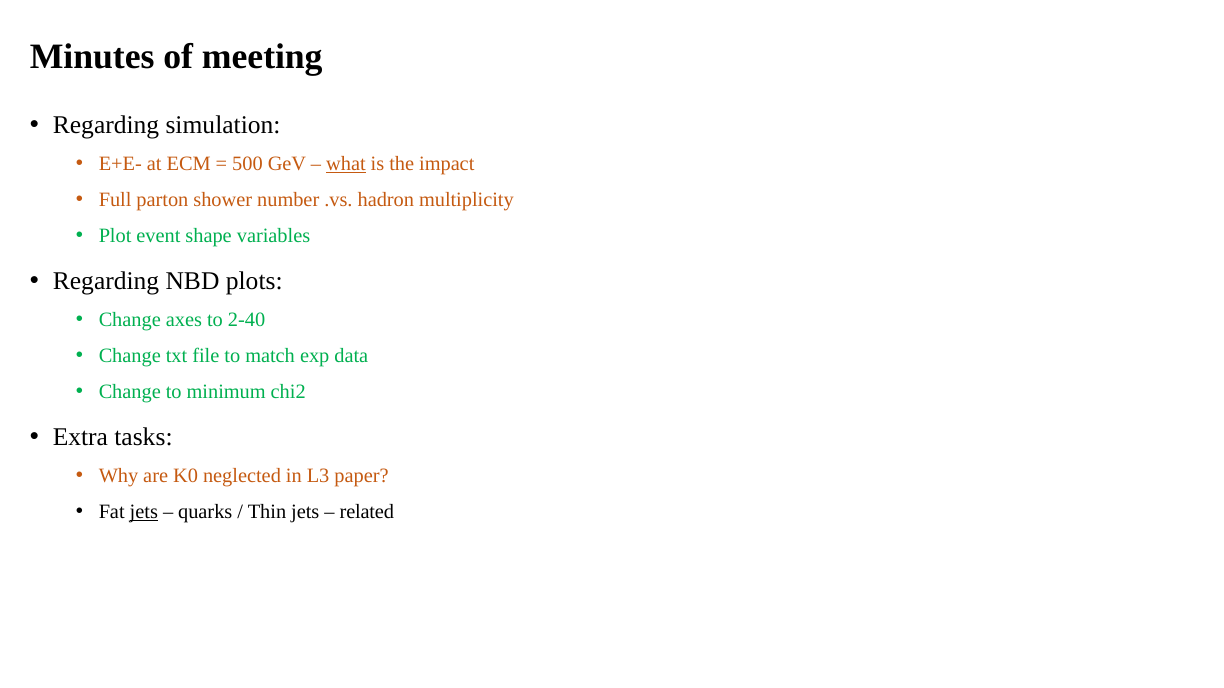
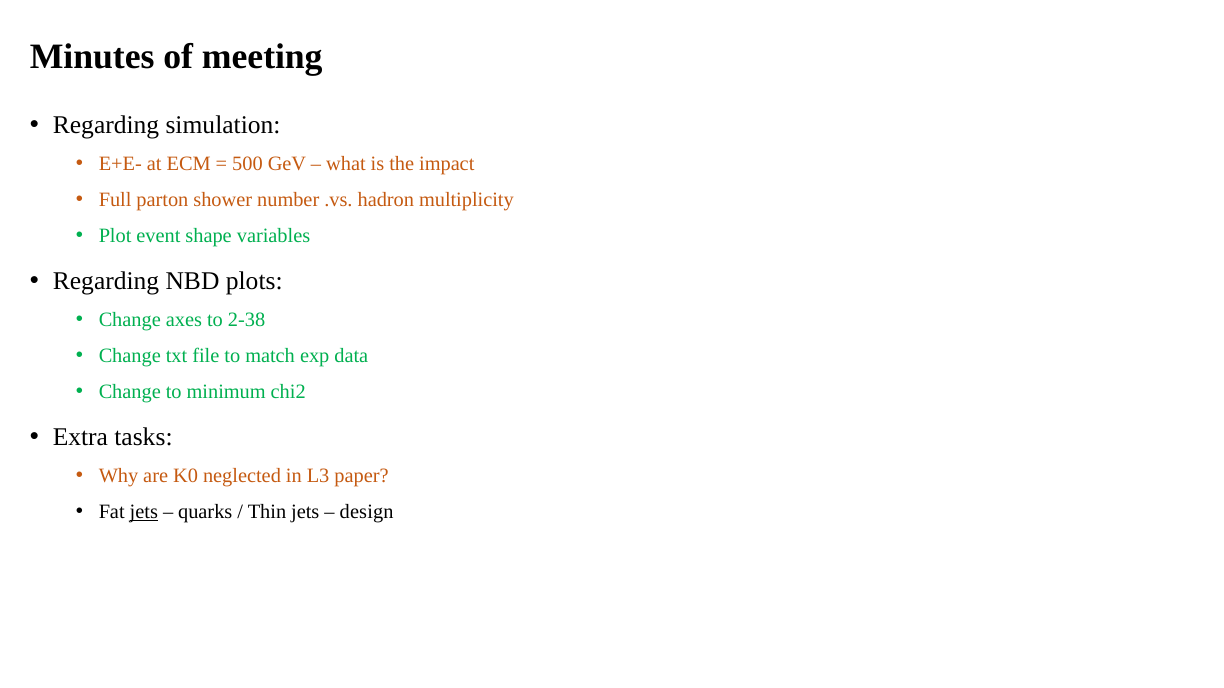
what underline: present -> none
2-40: 2-40 -> 2-38
related: related -> design
